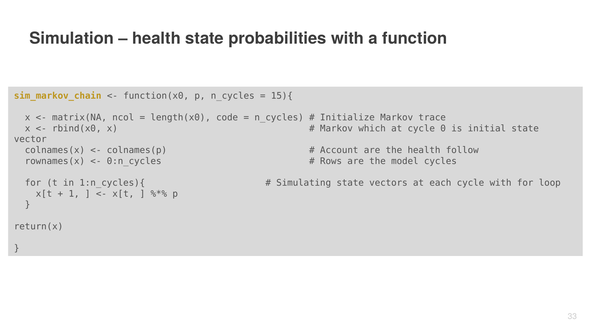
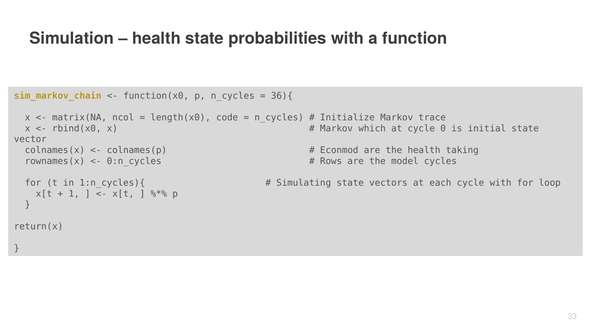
15){: 15){ -> 36){
Account: Account -> Econmod
follow: follow -> taking
